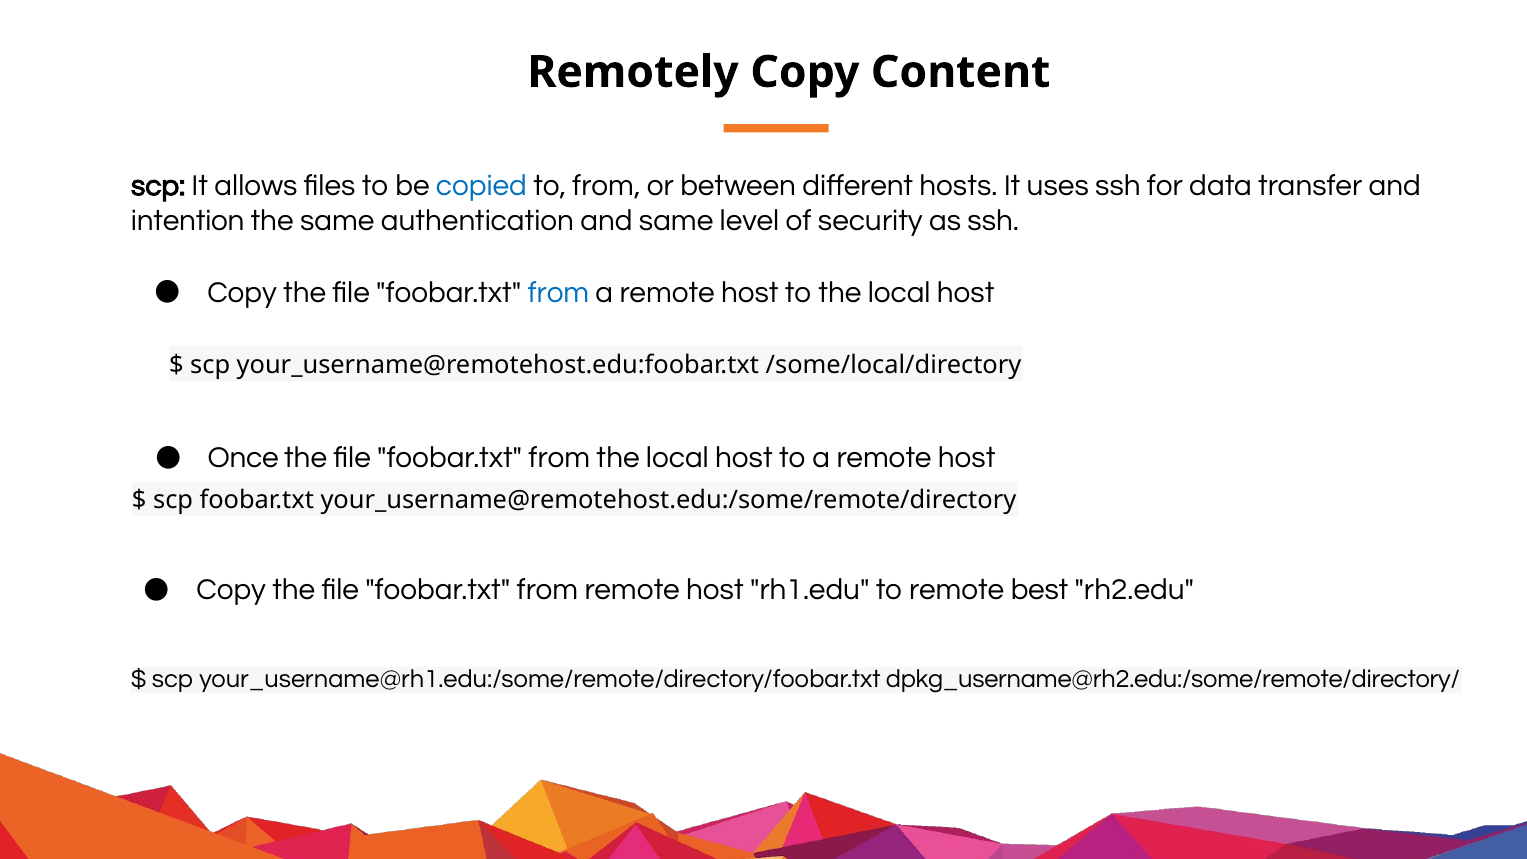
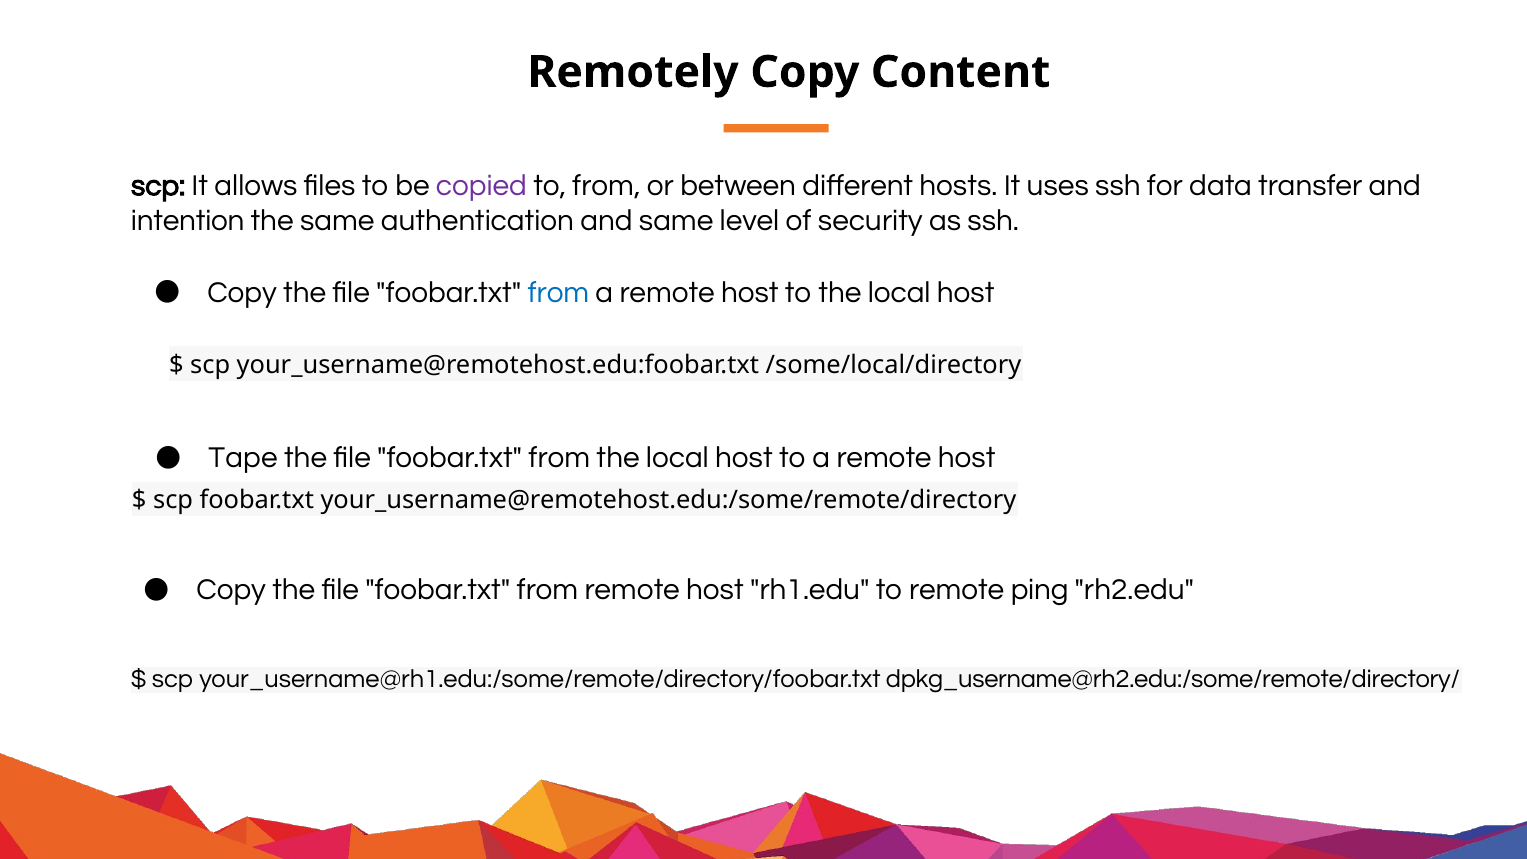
copied colour: blue -> purple
Once: Once -> Tape
best: best -> ping
